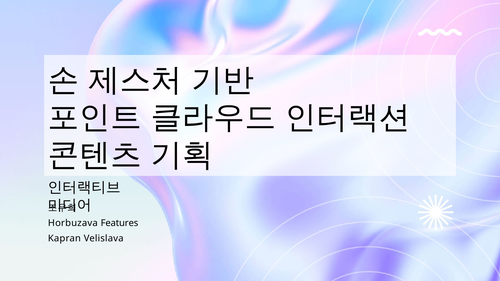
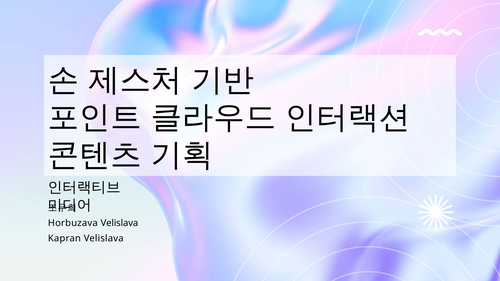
Horbuzava Features: Features -> Velislava
